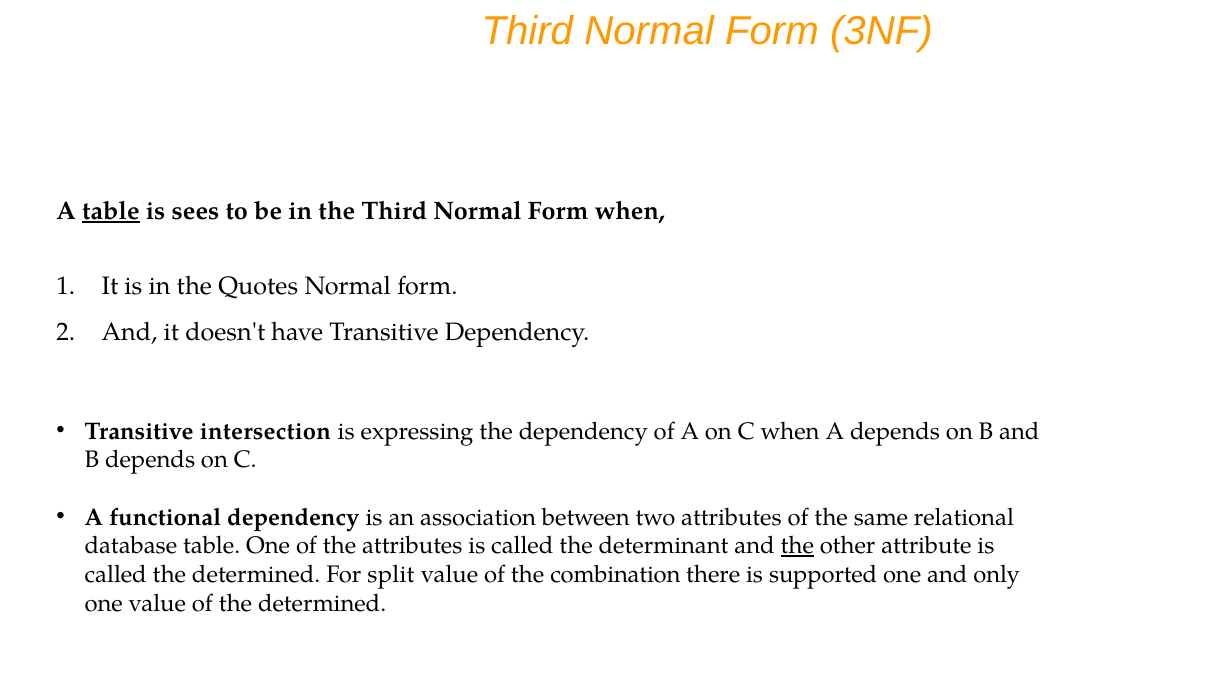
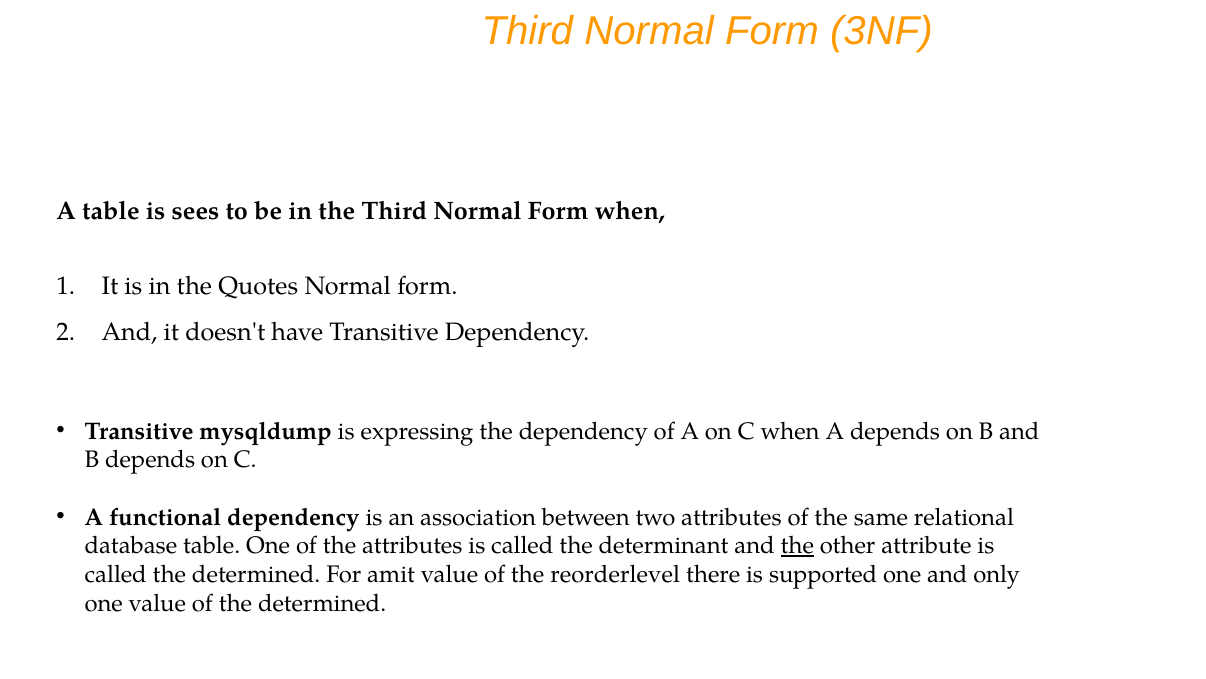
table at (111, 211) underline: present -> none
intersection: intersection -> mysqldump
split: split -> amit
combination: combination -> reorderlevel
